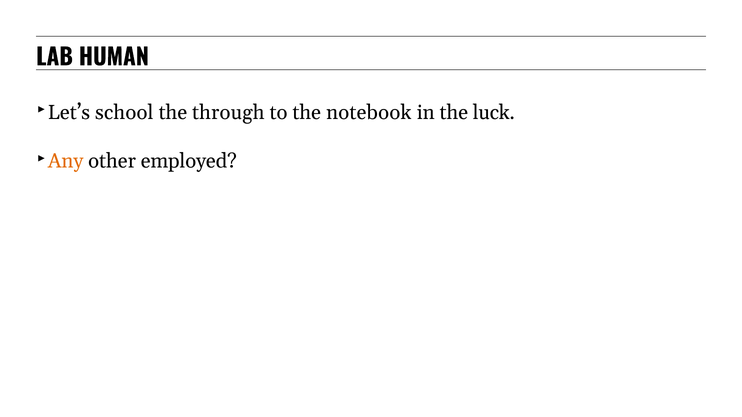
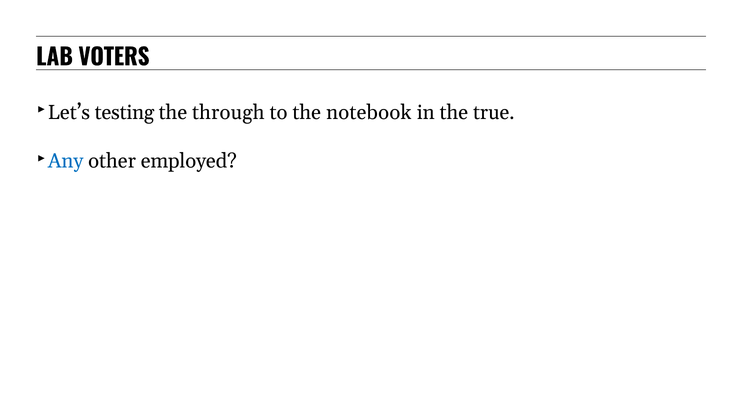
HUMAN: HUMAN -> VOTERS
school: school -> testing
luck: luck -> true
Any colour: orange -> blue
